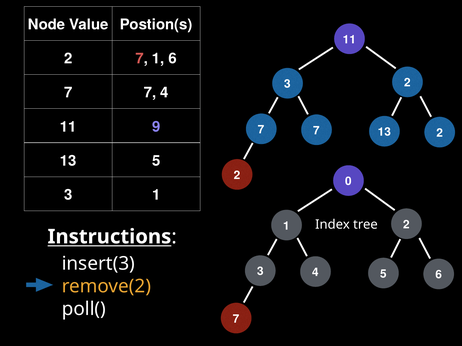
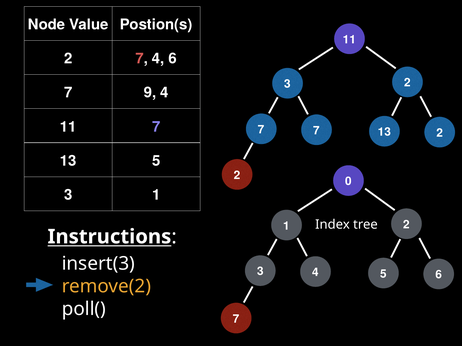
7 1: 1 -> 4
7 7: 7 -> 9
11 9: 9 -> 7
